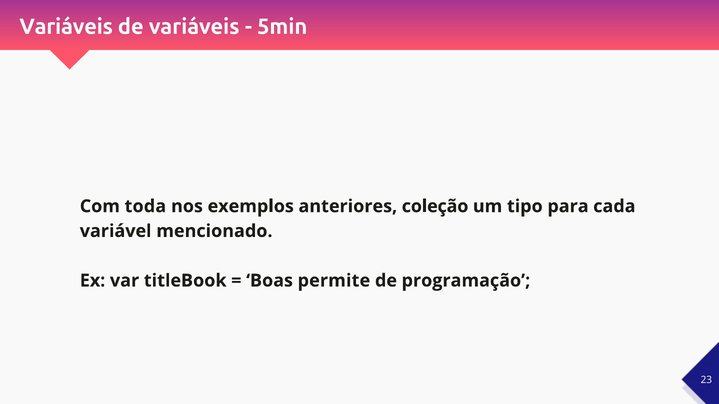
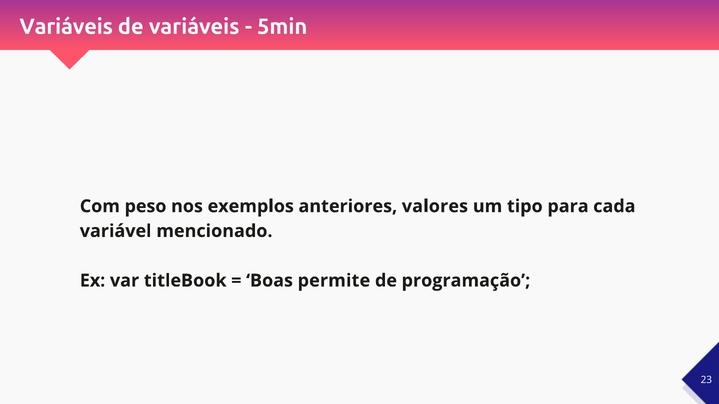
toda: toda -> peso
coleção: coleção -> valores
